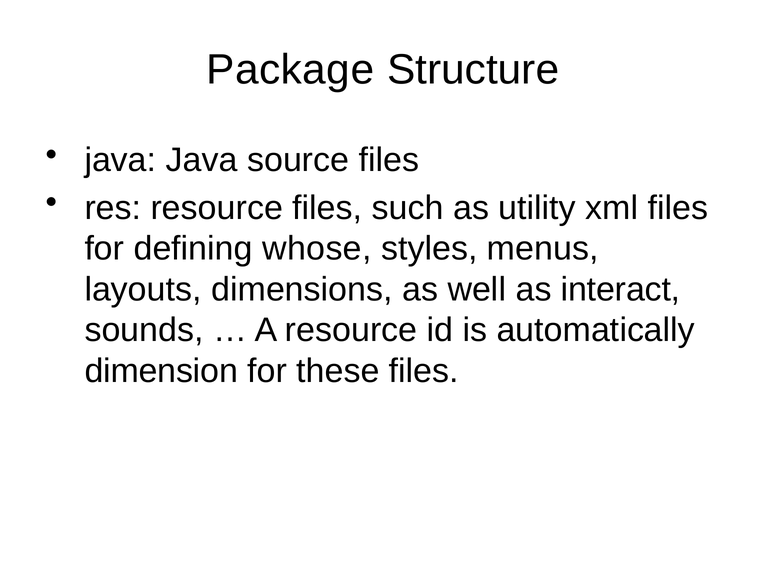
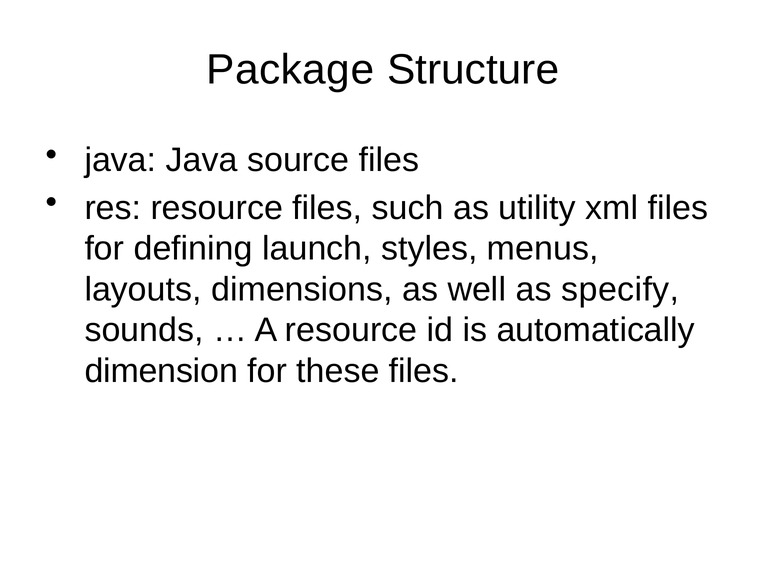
whose: whose -> launch
interact: interact -> specify
